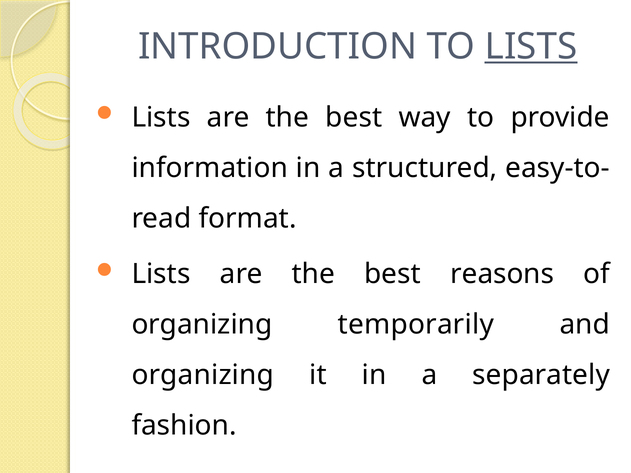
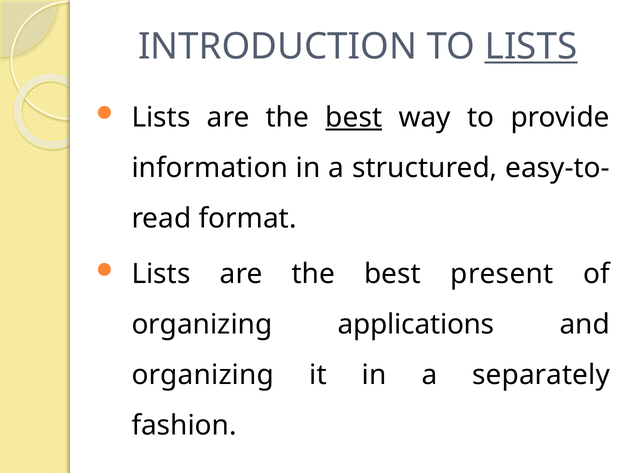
best at (354, 118) underline: none -> present
reasons: reasons -> present
temporarily: temporarily -> applications
